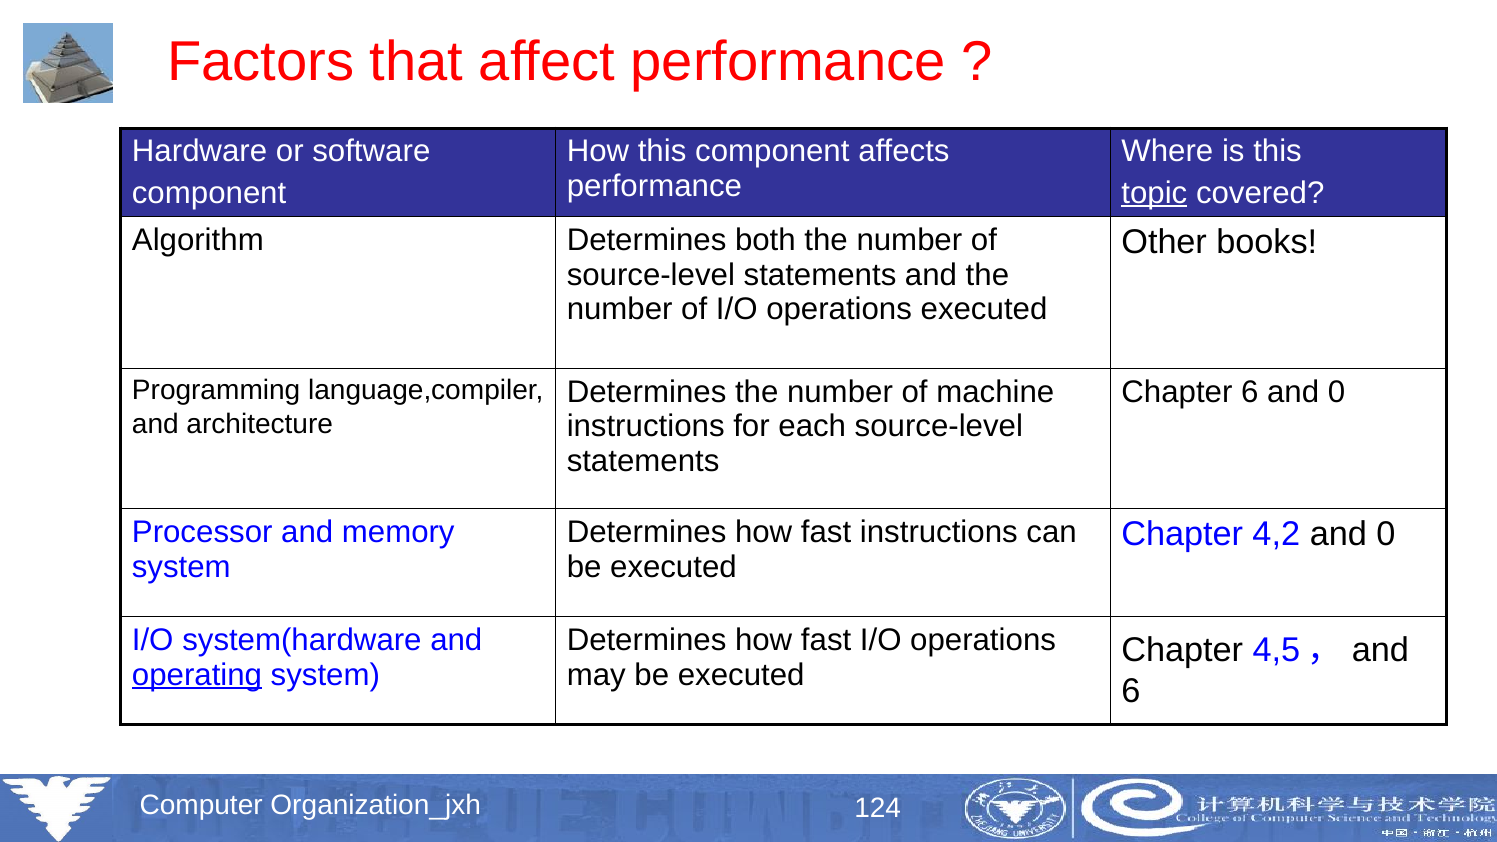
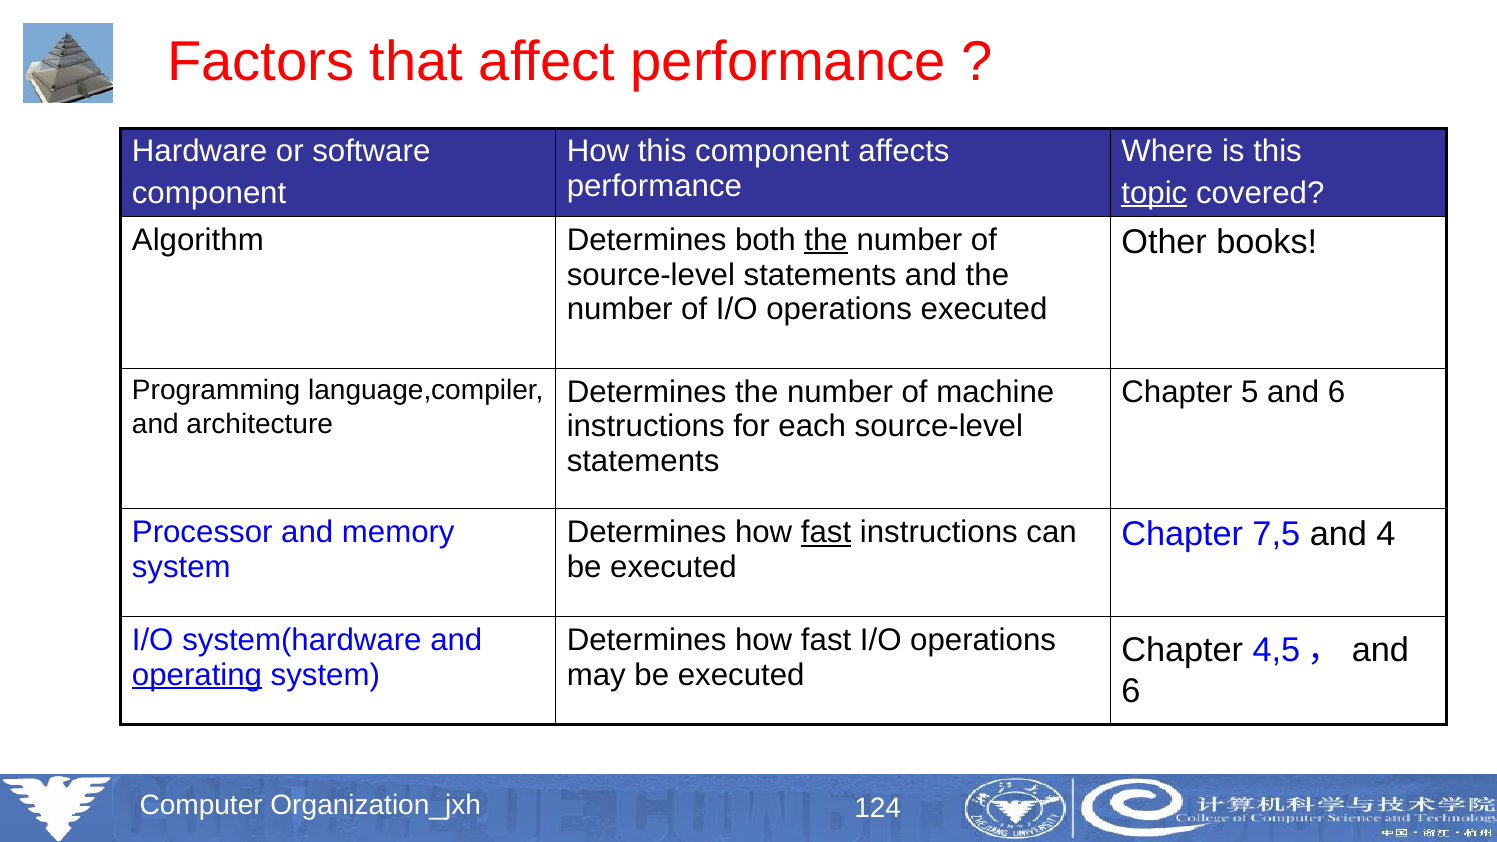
the at (826, 240) underline: none -> present
Chapter 6: 6 -> 5
0 at (1336, 392): 0 -> 6
fast at (826, 532) underline: none -> present
4,2: 4,2 -> 7,5
0 at (1386, 534): 0 -> 4
